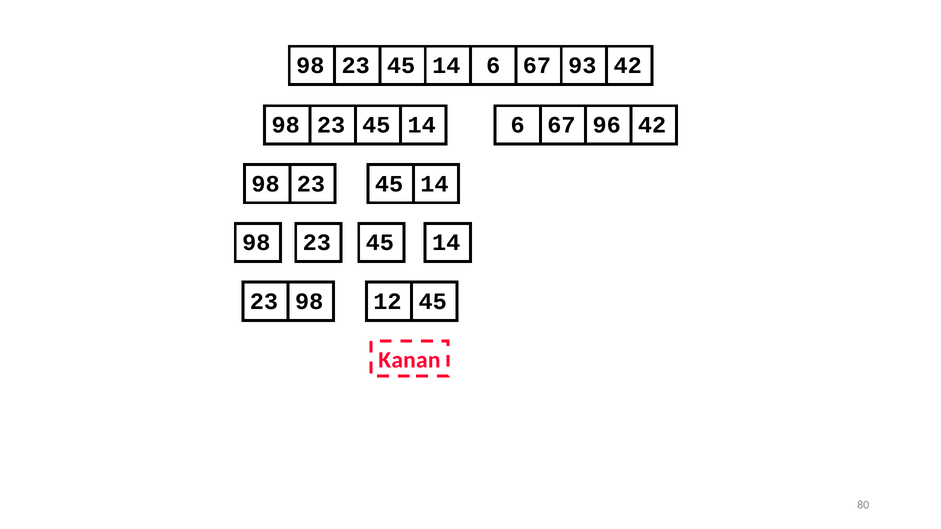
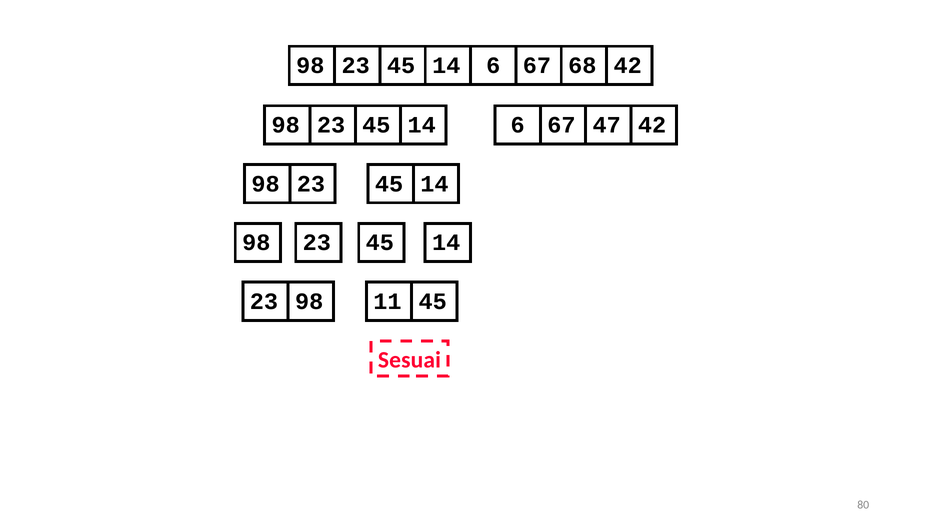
93: 93 -> 68
96: 96 -> 47
12: 12 -> 11
Kanan: Kanan -> Sesuai
